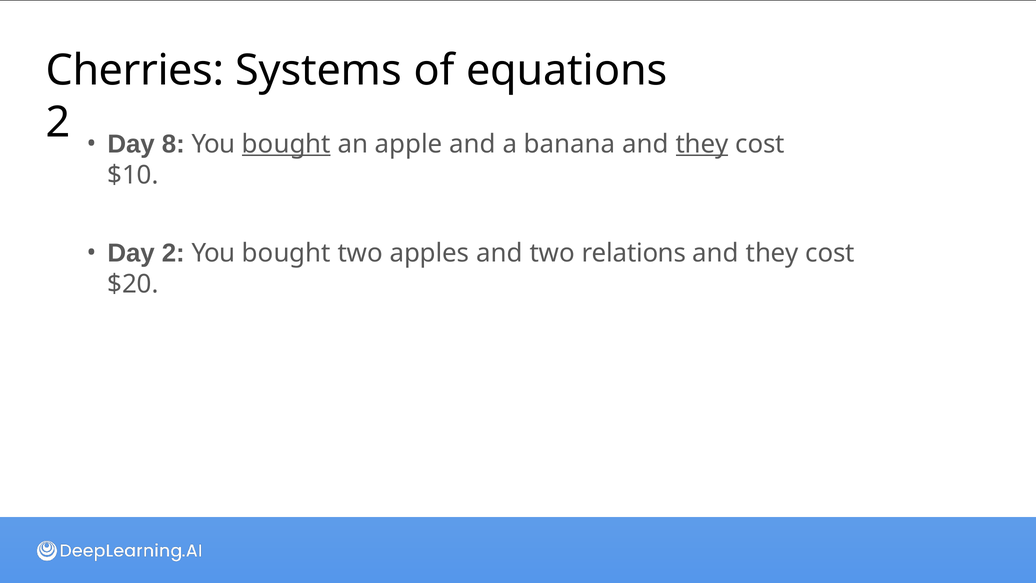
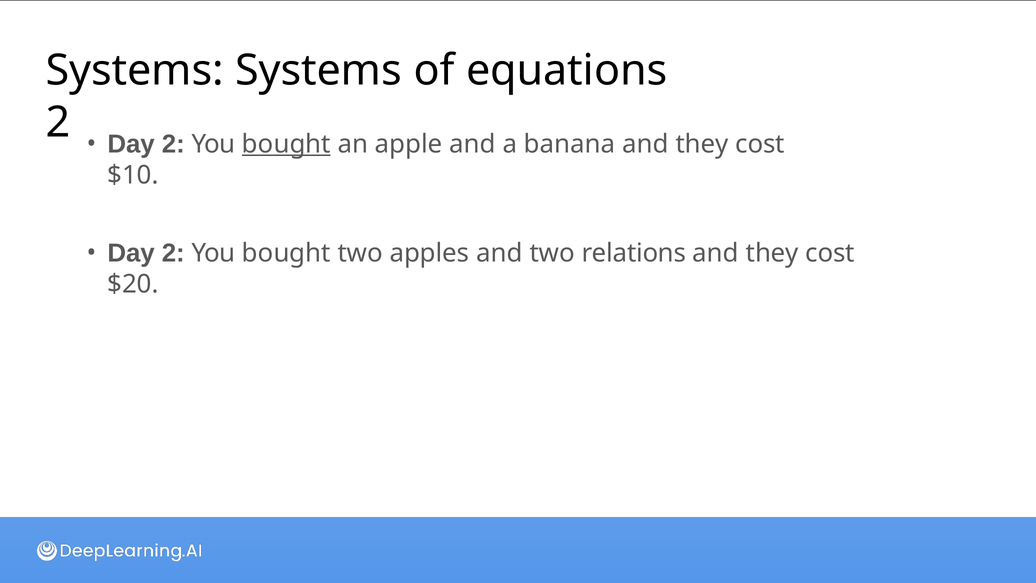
Cherries at (135, 71): Cherries -> Systems
8 at (173, 144): 8 -> 2
they at (702, 144) underline: present -> none
